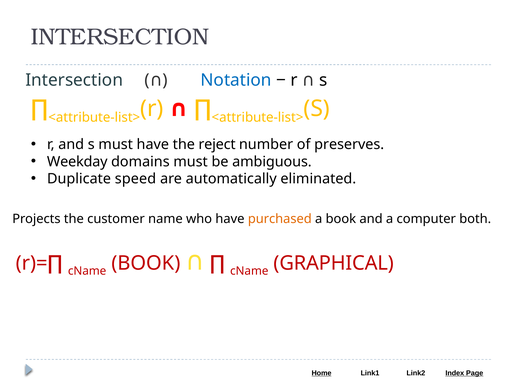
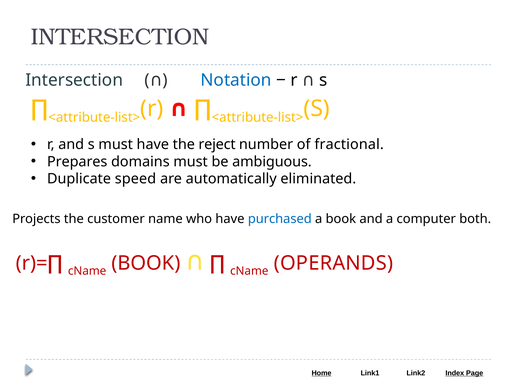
preserves: preserves -> fractional
Weekday: Weekday -> Prepares
purchased colour: orange -> blue
GRAPHICAL: GRAPHICAL -> OPERANDS
